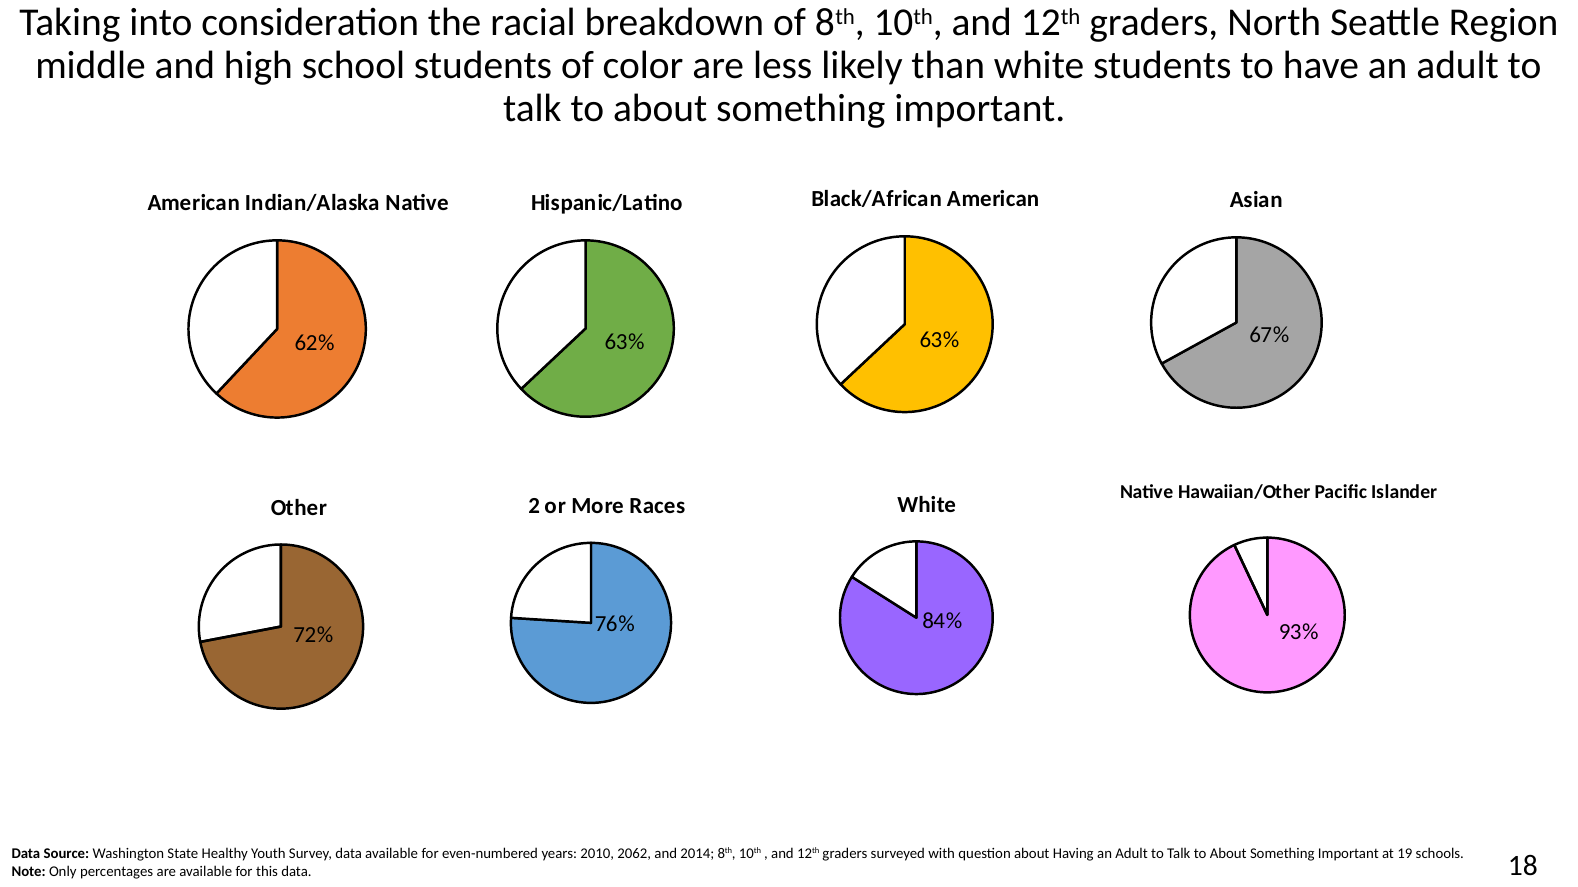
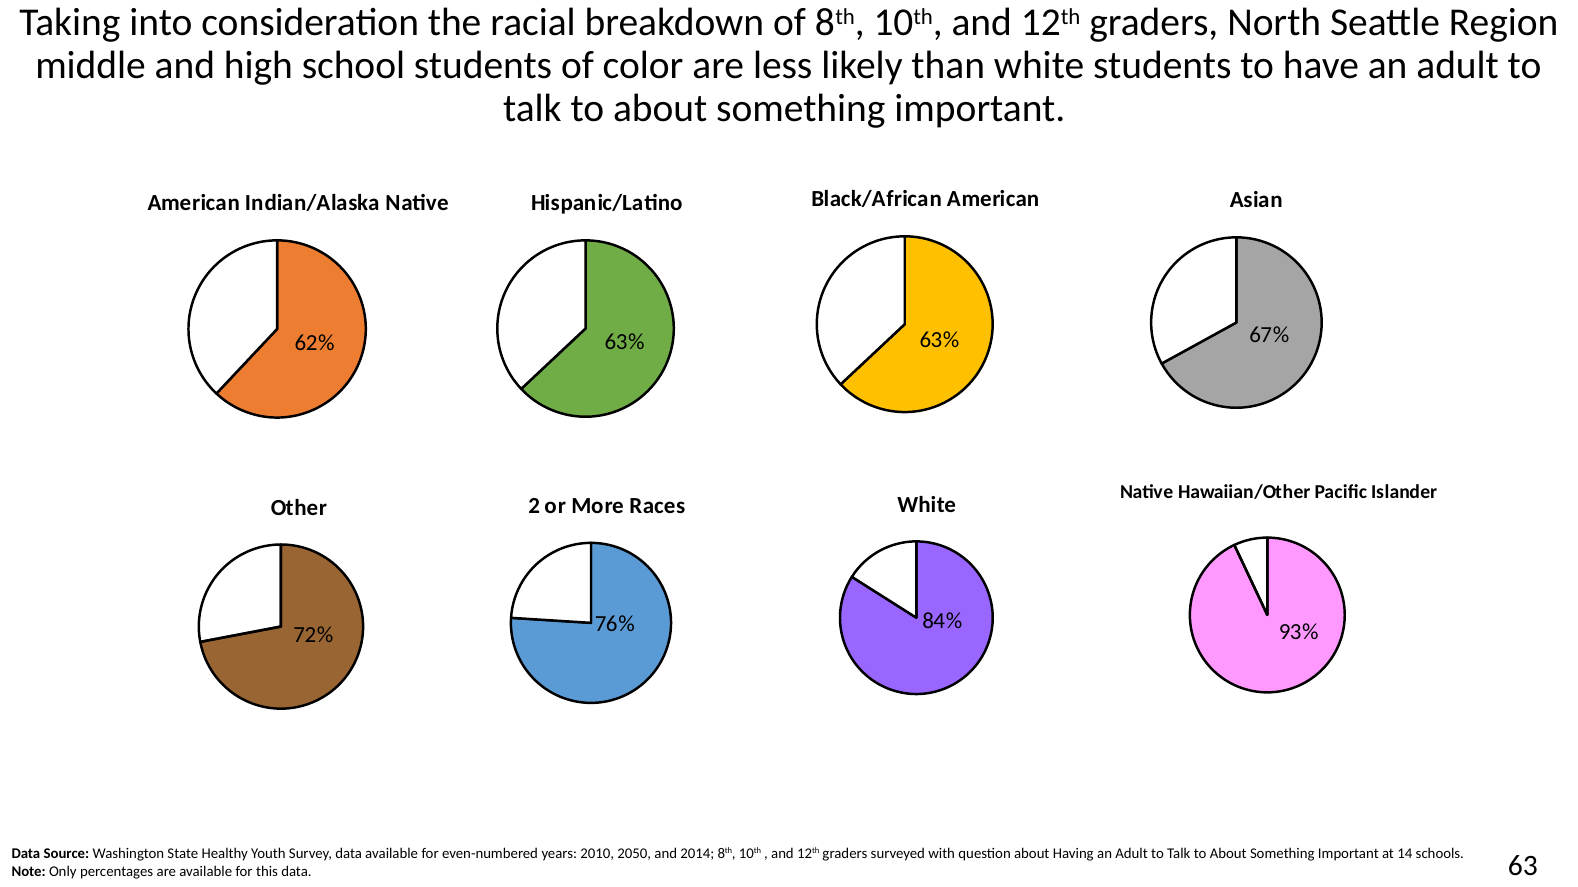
2062: 2062 -> 2050
19: 19 -> 14
18: 18 -> 63
